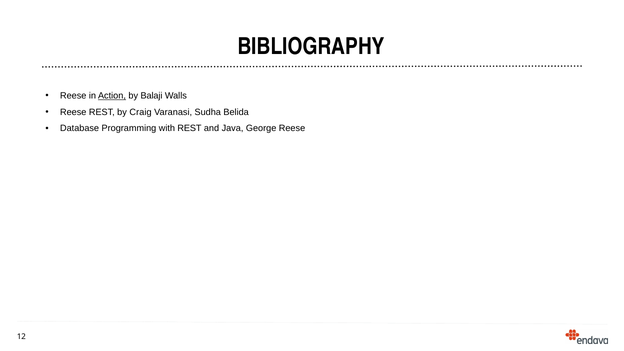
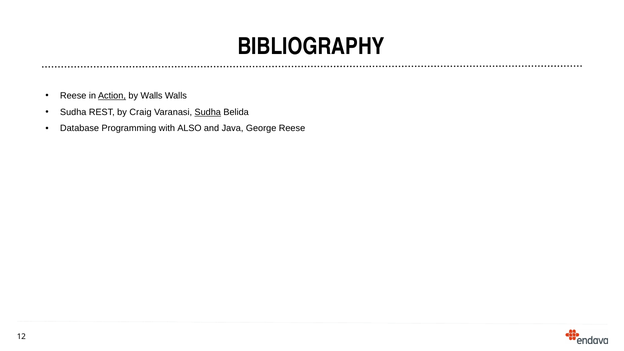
by Balaji: Balaji -> Walls
Reese at (73, 112): Reese -> Sudha
Sudha at (208, 112) underline: none -> present
with REST: REST -> ALSO
